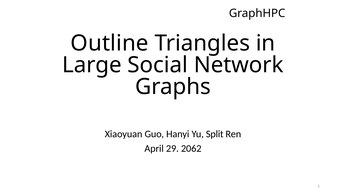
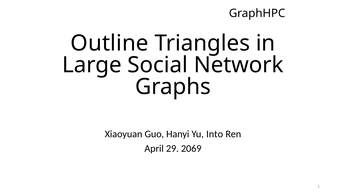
Split: Split -> Into
2062: 2062 -> 2069
